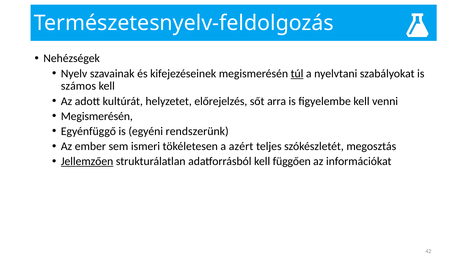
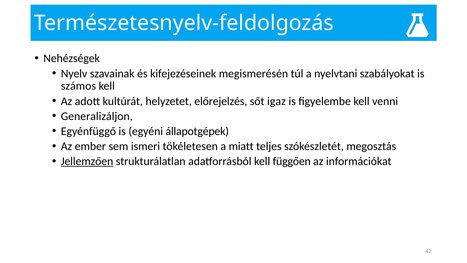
túl underline: present -> none
arra: arra -> igaz
Megismerésén at (97, 116): Megismerésén -> Generalizáljon
rendszerünk: rendszerünk -> állapotgépek
azért: azért -> miatt
